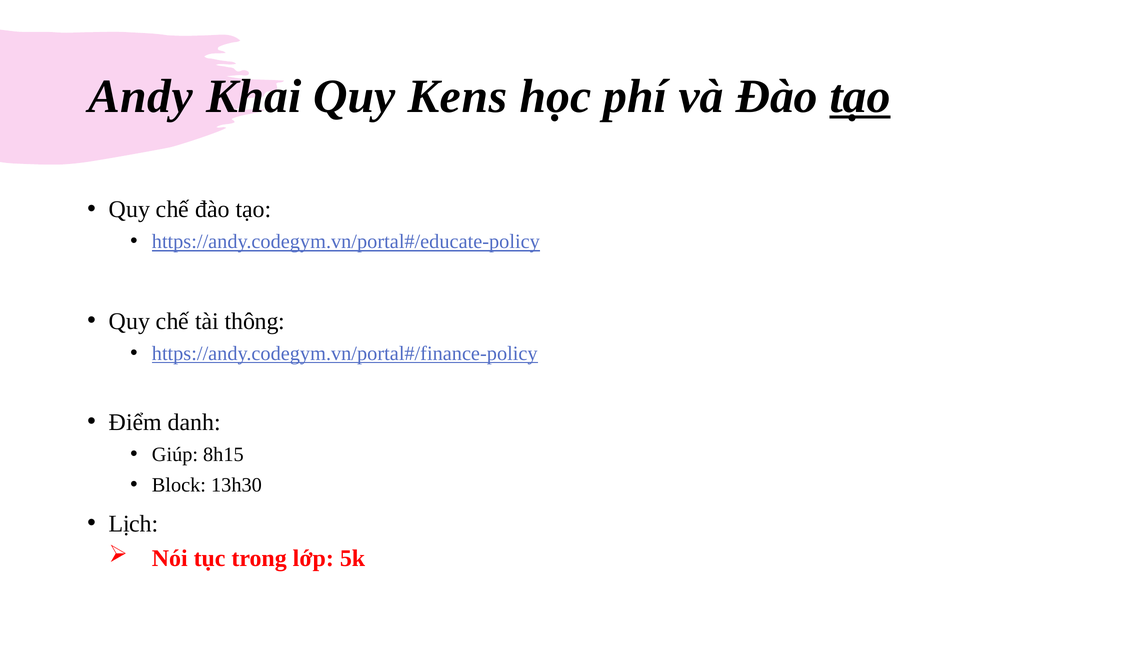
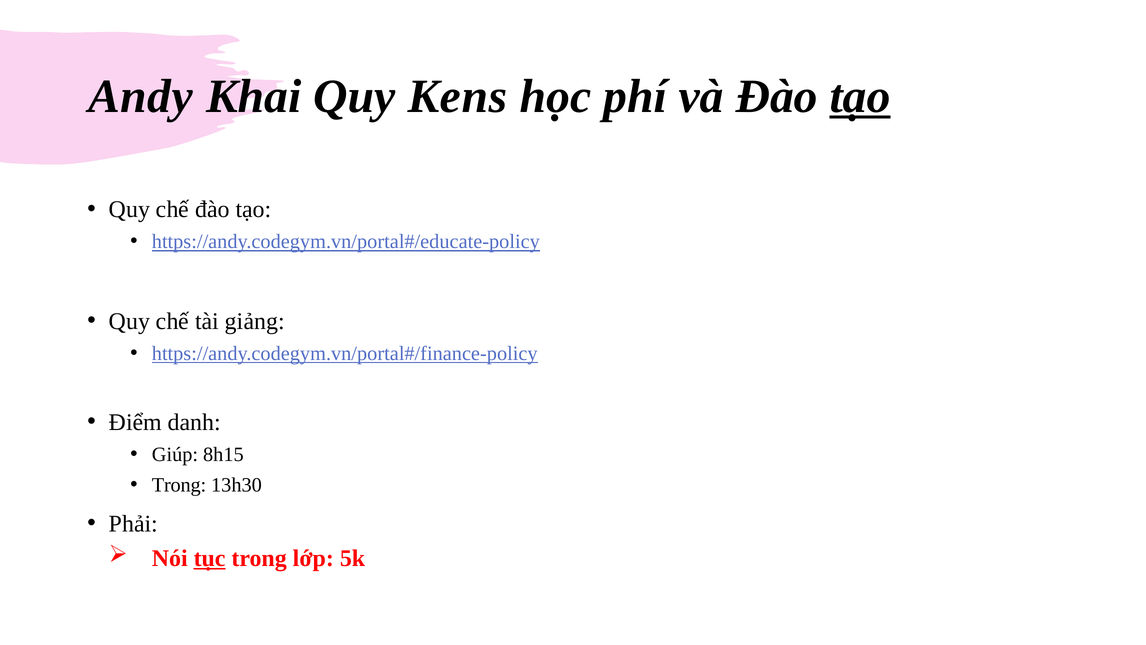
thông: thông -> giảng
Block at (179, 485): Block -> Trong
Lịch: Lịch -> Phải
tục underline: none -> present
